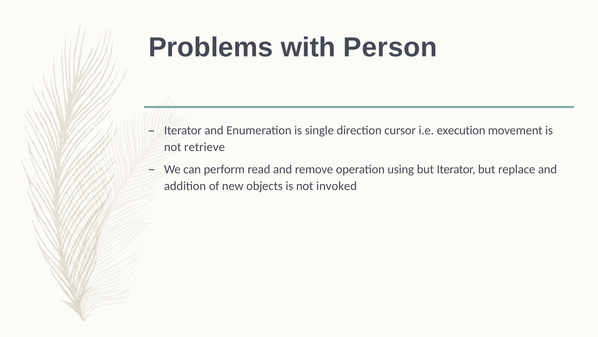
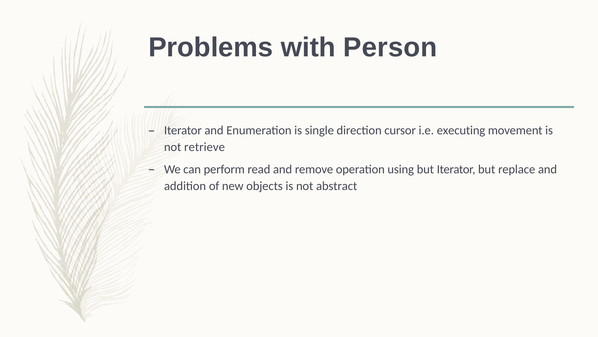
execution: execution -> executing
invoked: invoked -> abstract
